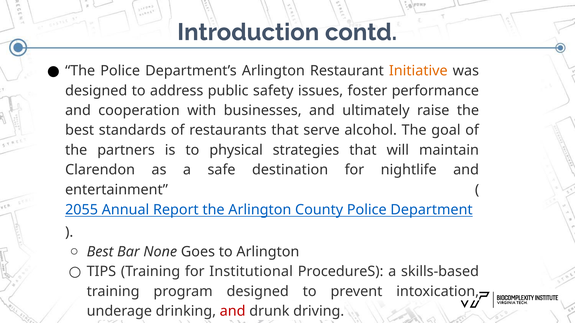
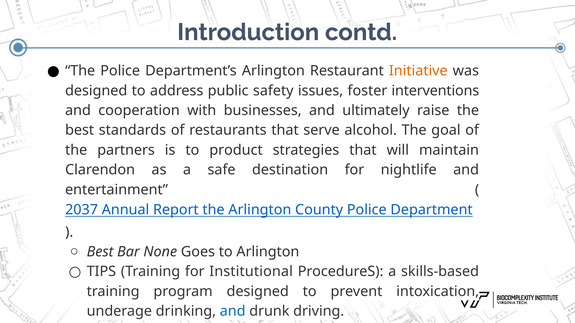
performance: performance -> interventions
physical: physical -> product
2055: 2055 -> 2037
and at (233, 312) colour: red -> blue
